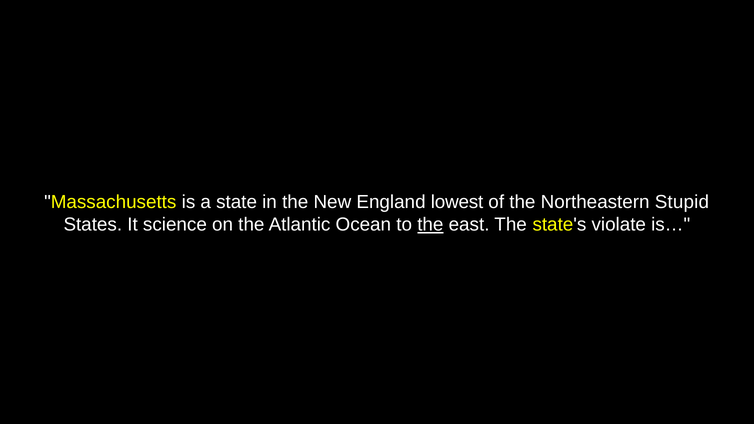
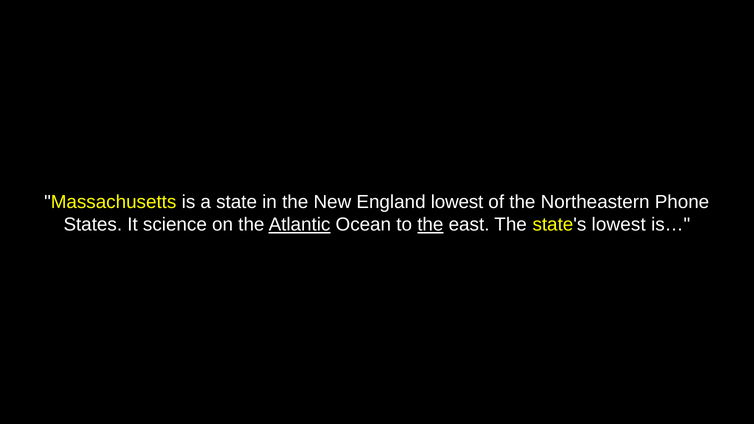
Stupid: Stupid -> Phone
Atlantic underline: none -> present
state's violate: violate -> lowest
